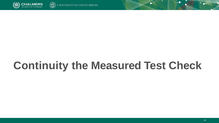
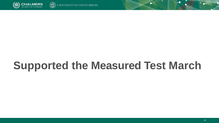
Continuity: Continuity -> Supported
Check: Check -> March
